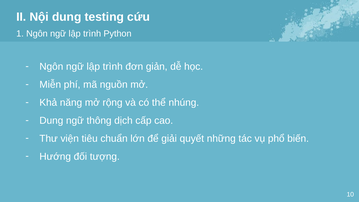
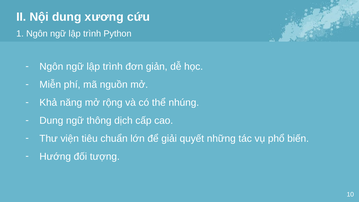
testing: testing -> xương
